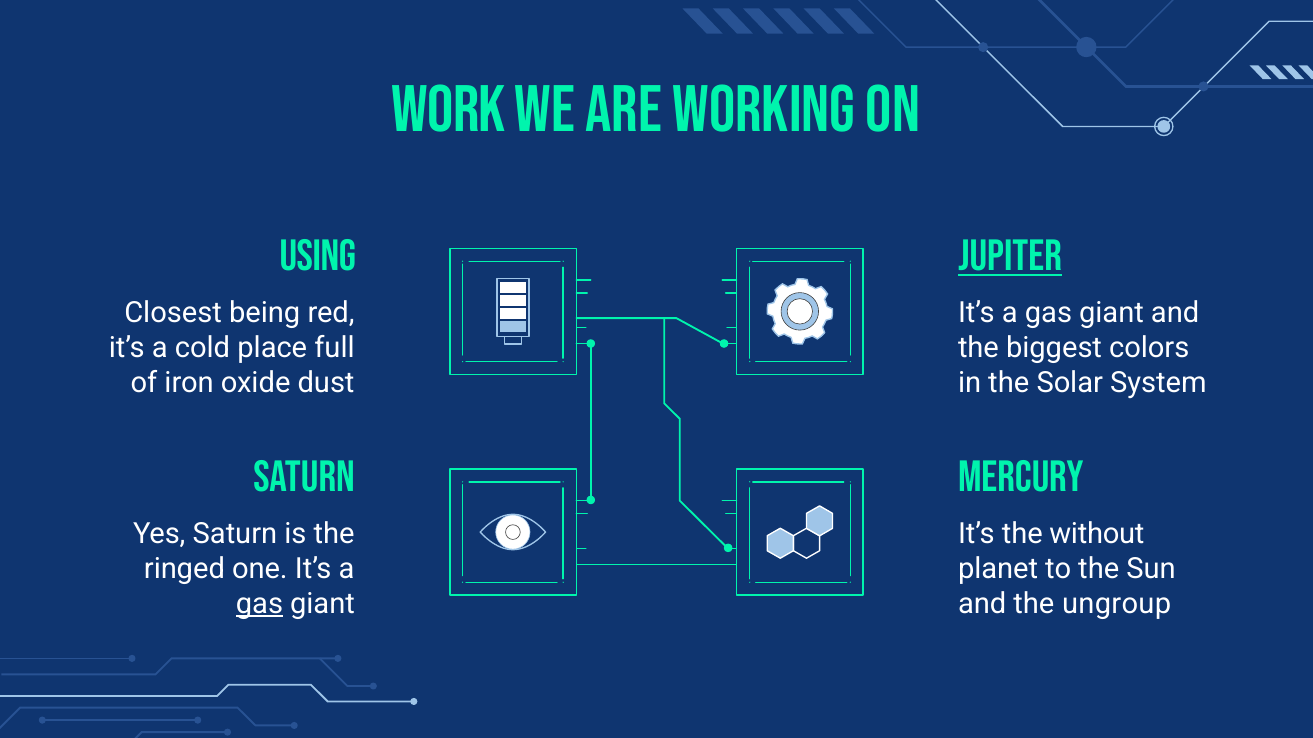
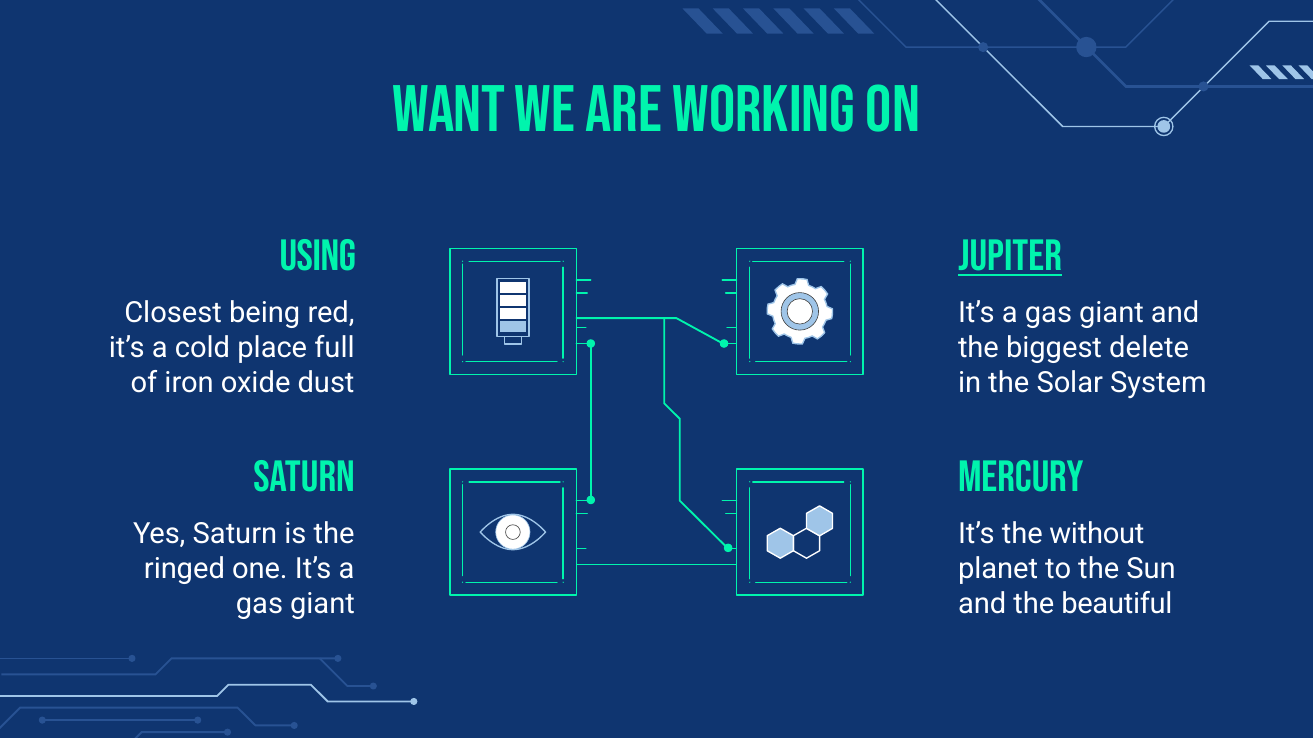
WORK: WORK -> WANT
colors: colors -> delete
gas at (259, 604) underline: present -> none
ungroup: ungroup -> beautiful
